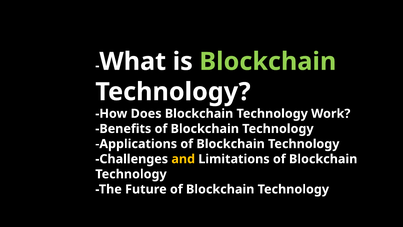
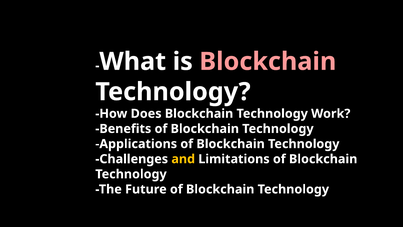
Blockchain at (268, 62) colour: light green -> pink
